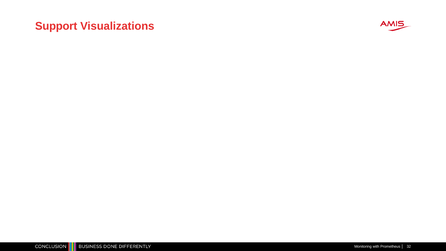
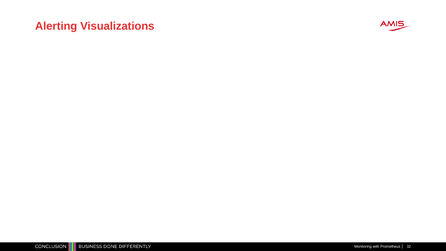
Support: Support -> Alerting
